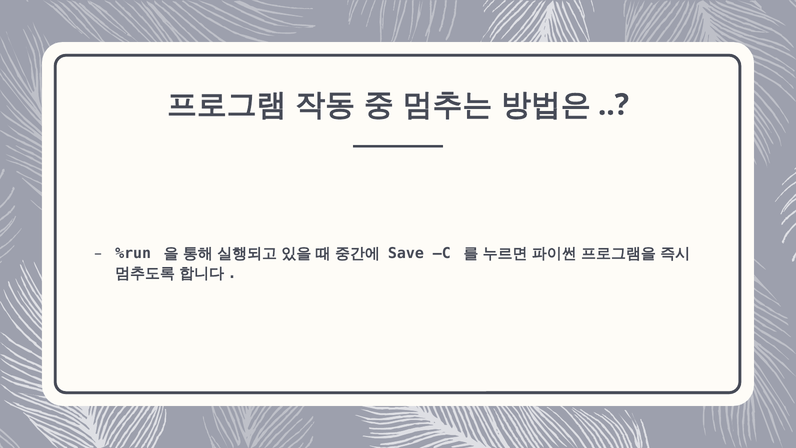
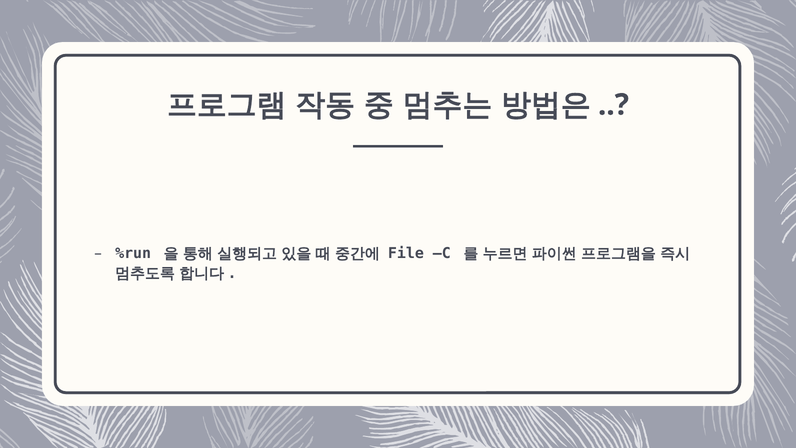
Save: Save -> File
